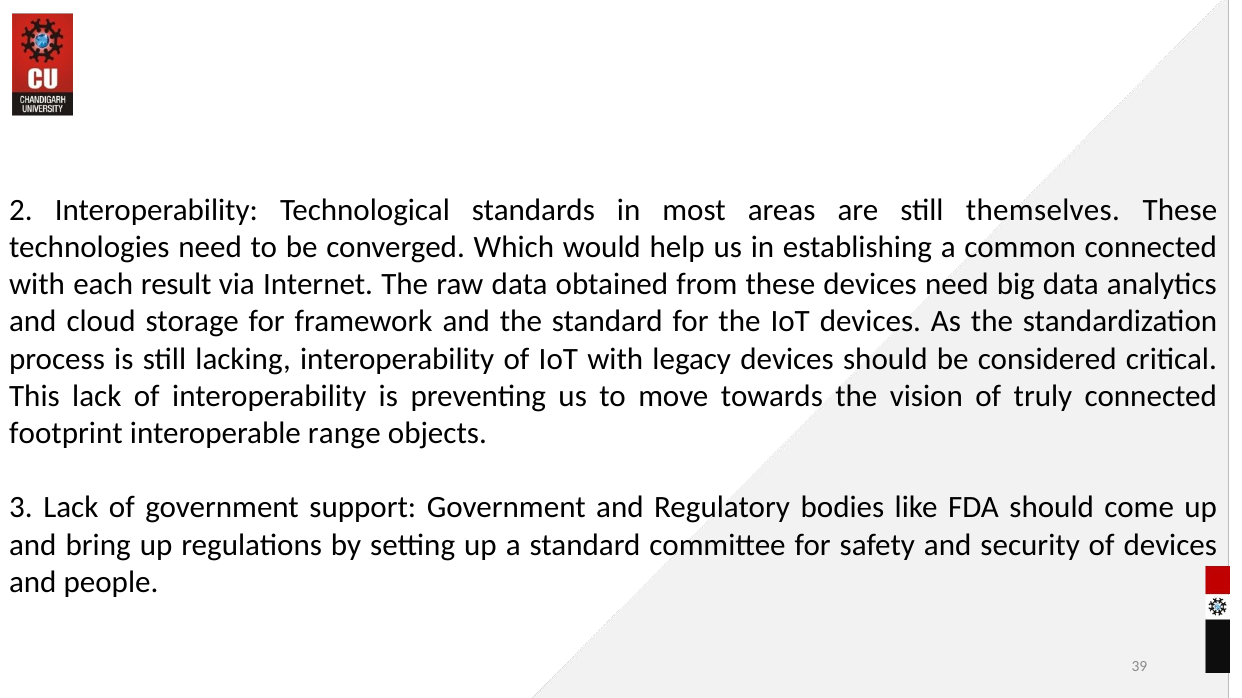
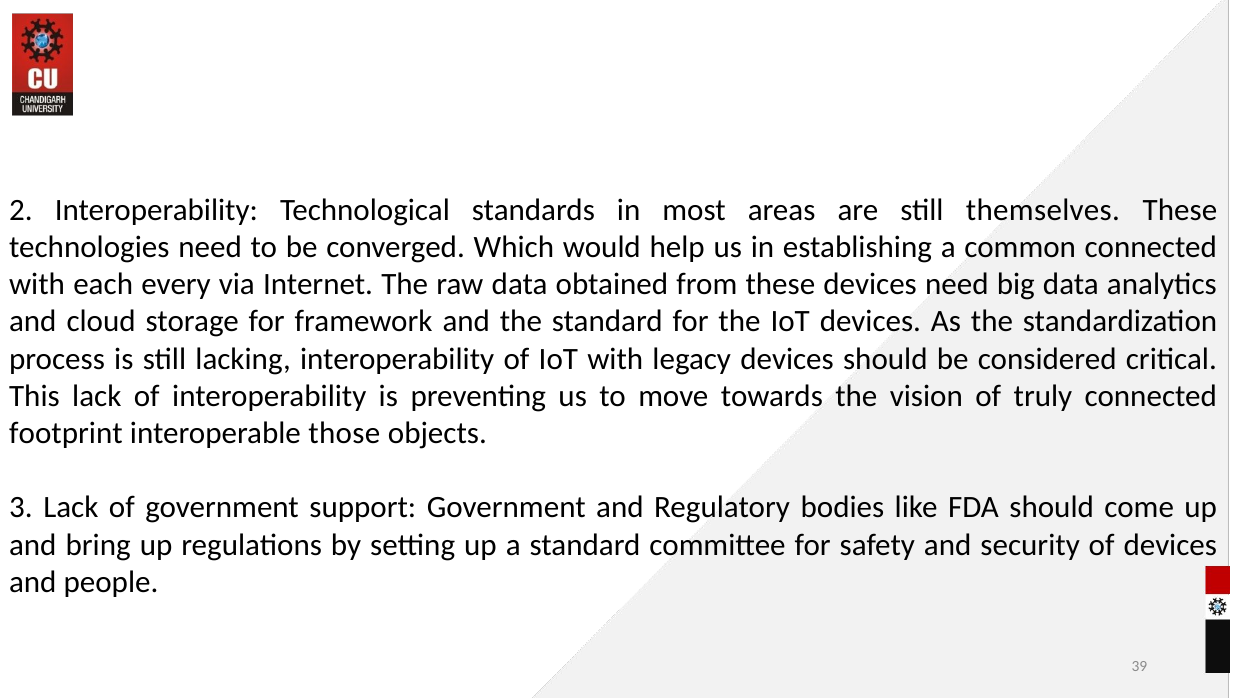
result: result -> every
range: range -> those
